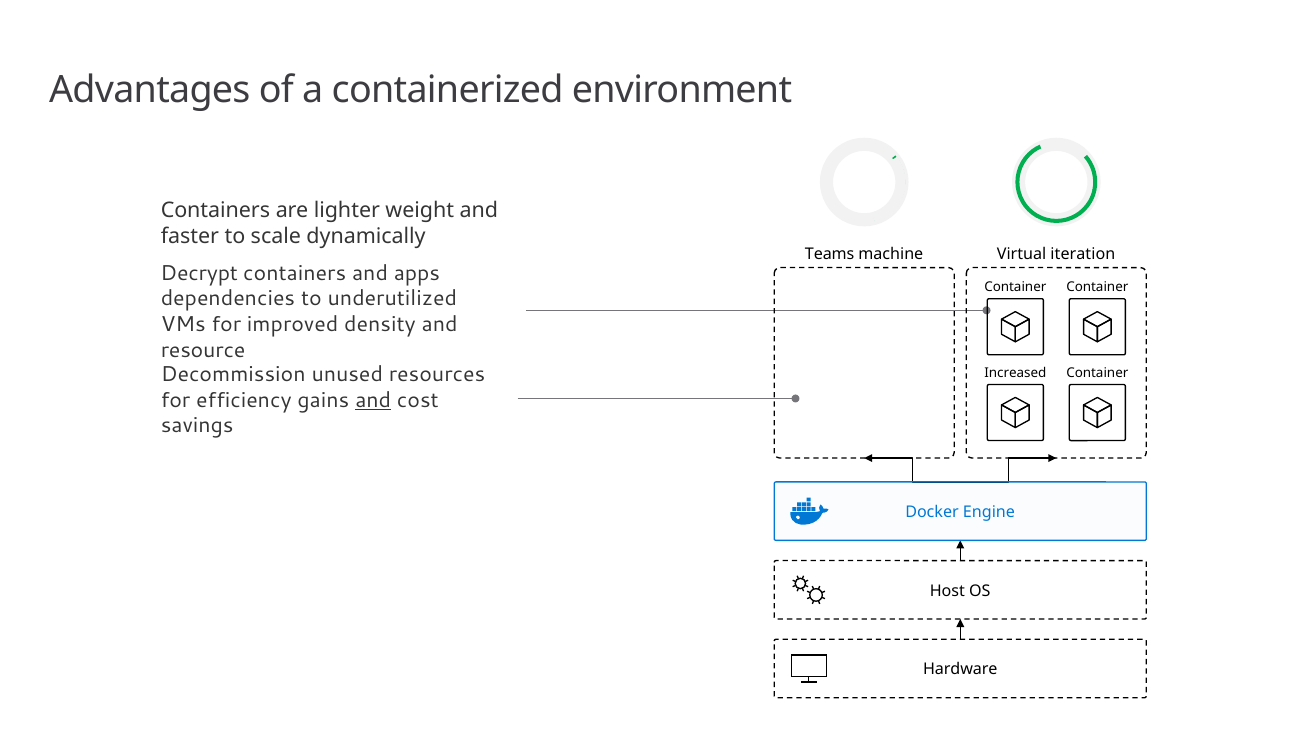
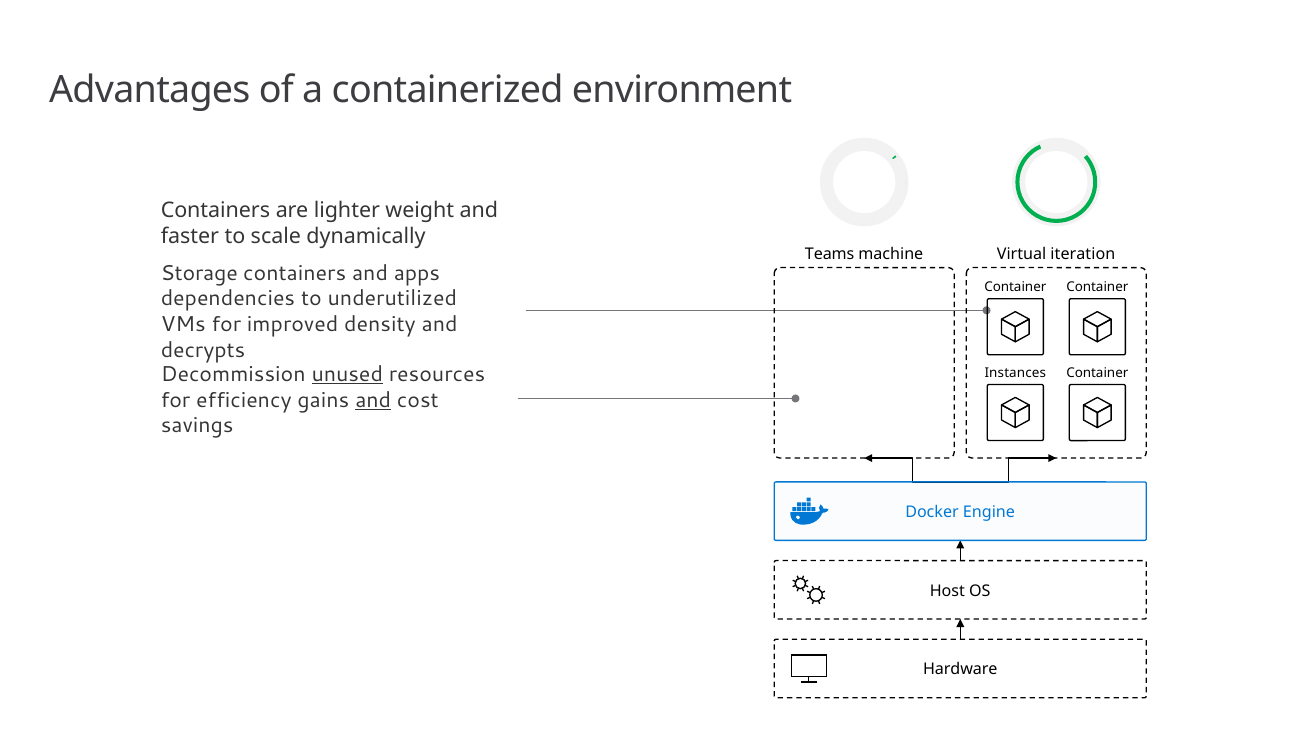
Decrypt: Decrypt -> Storage
resource: resource -> decrypts
unused underline: none -> present
Increased: Increased -> Instances
